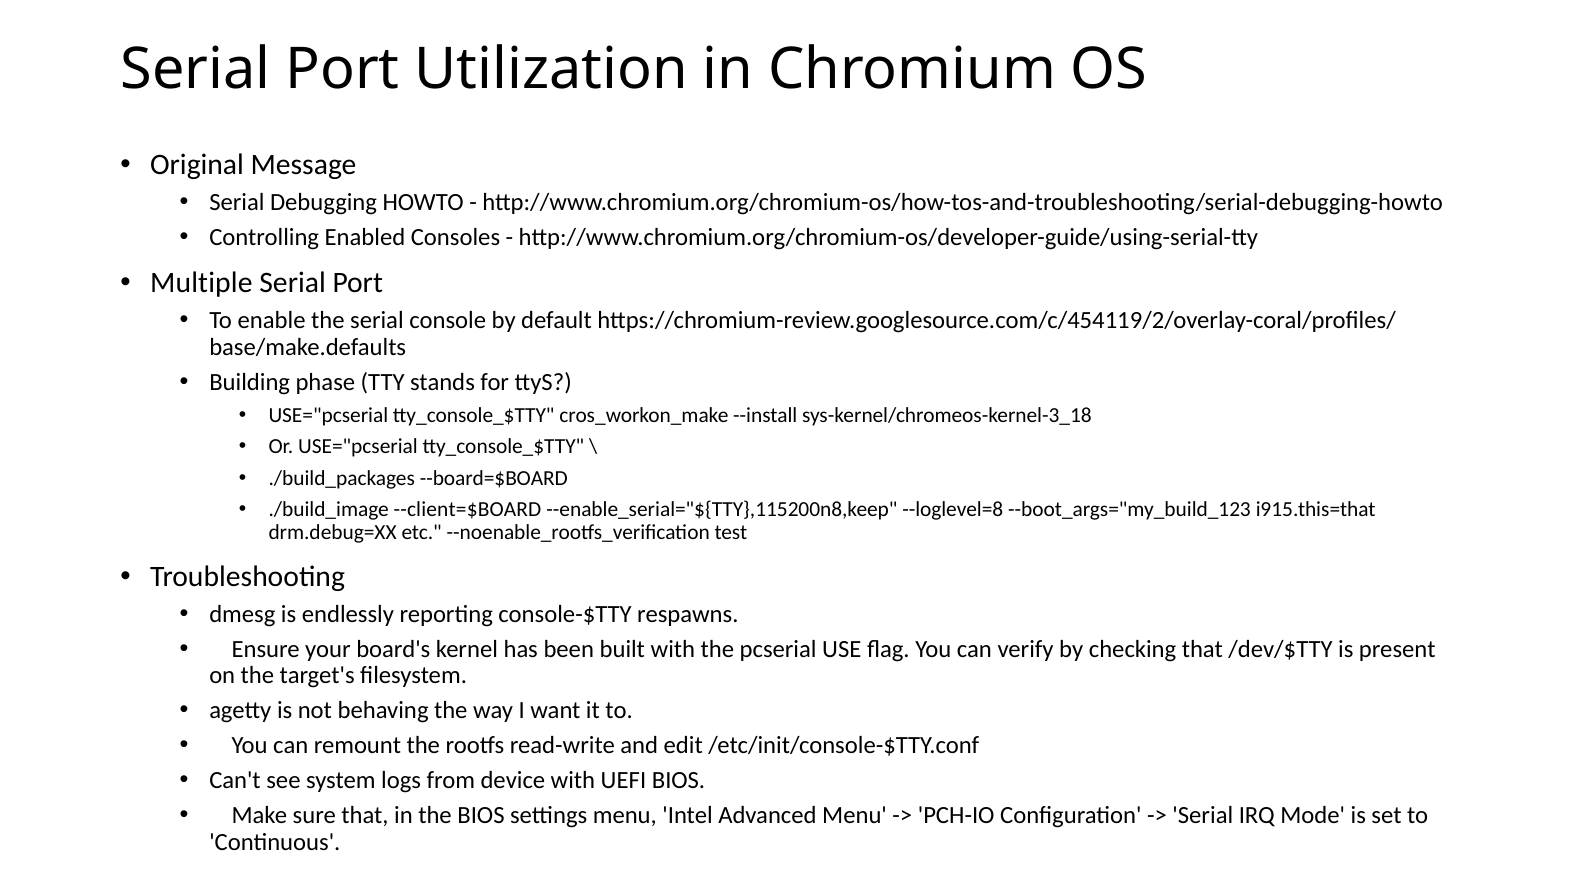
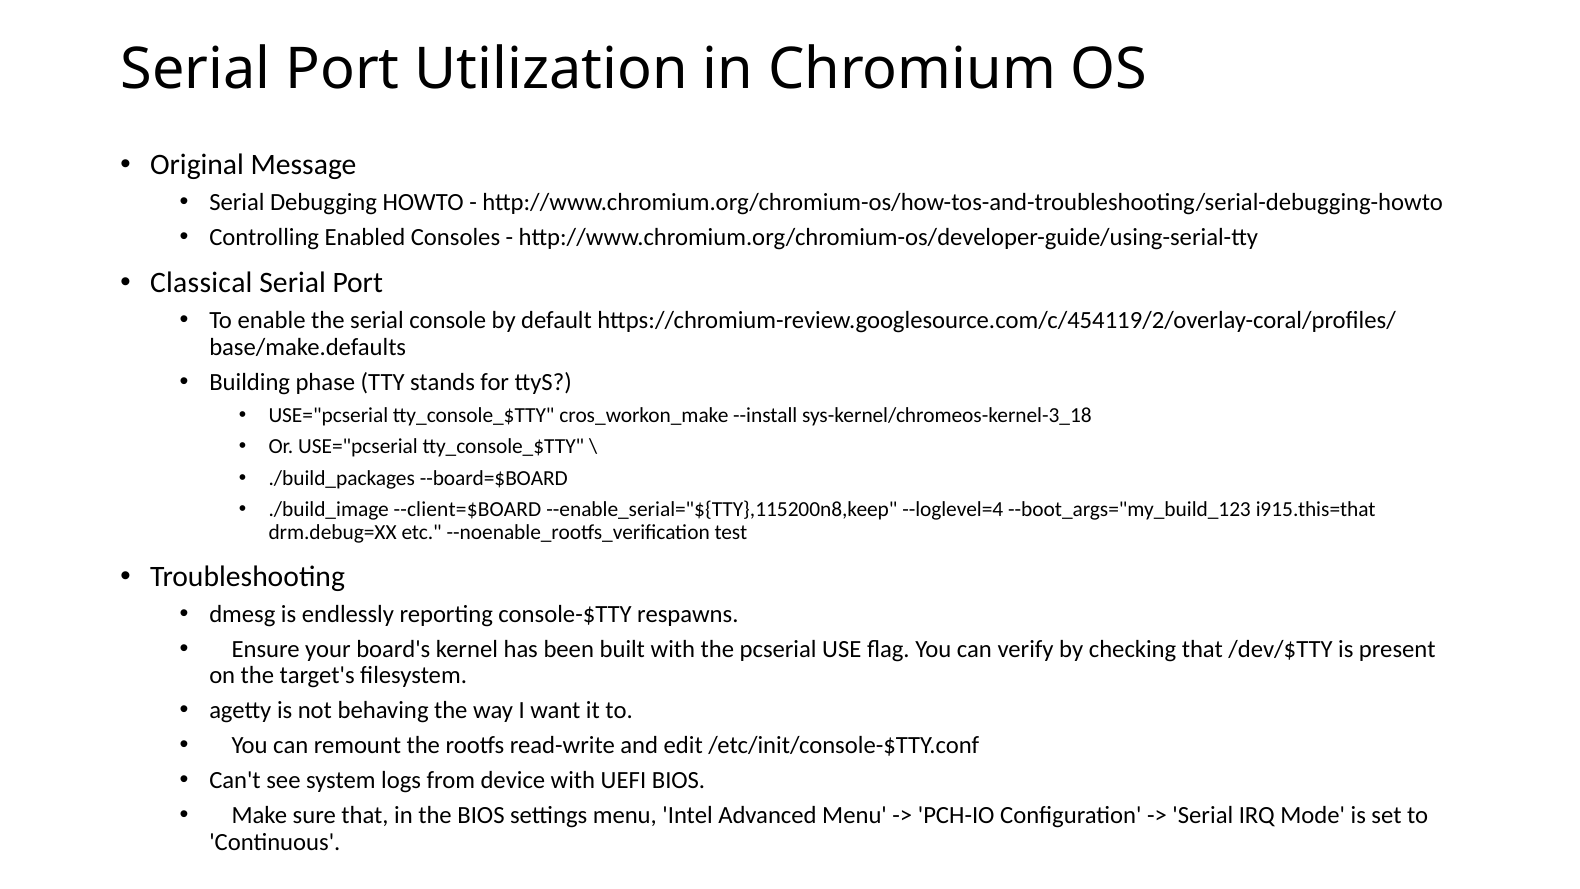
Multiple: Multiple -> Classical
--loglevel=8: --loglevel=8 -> --loglevel=4
